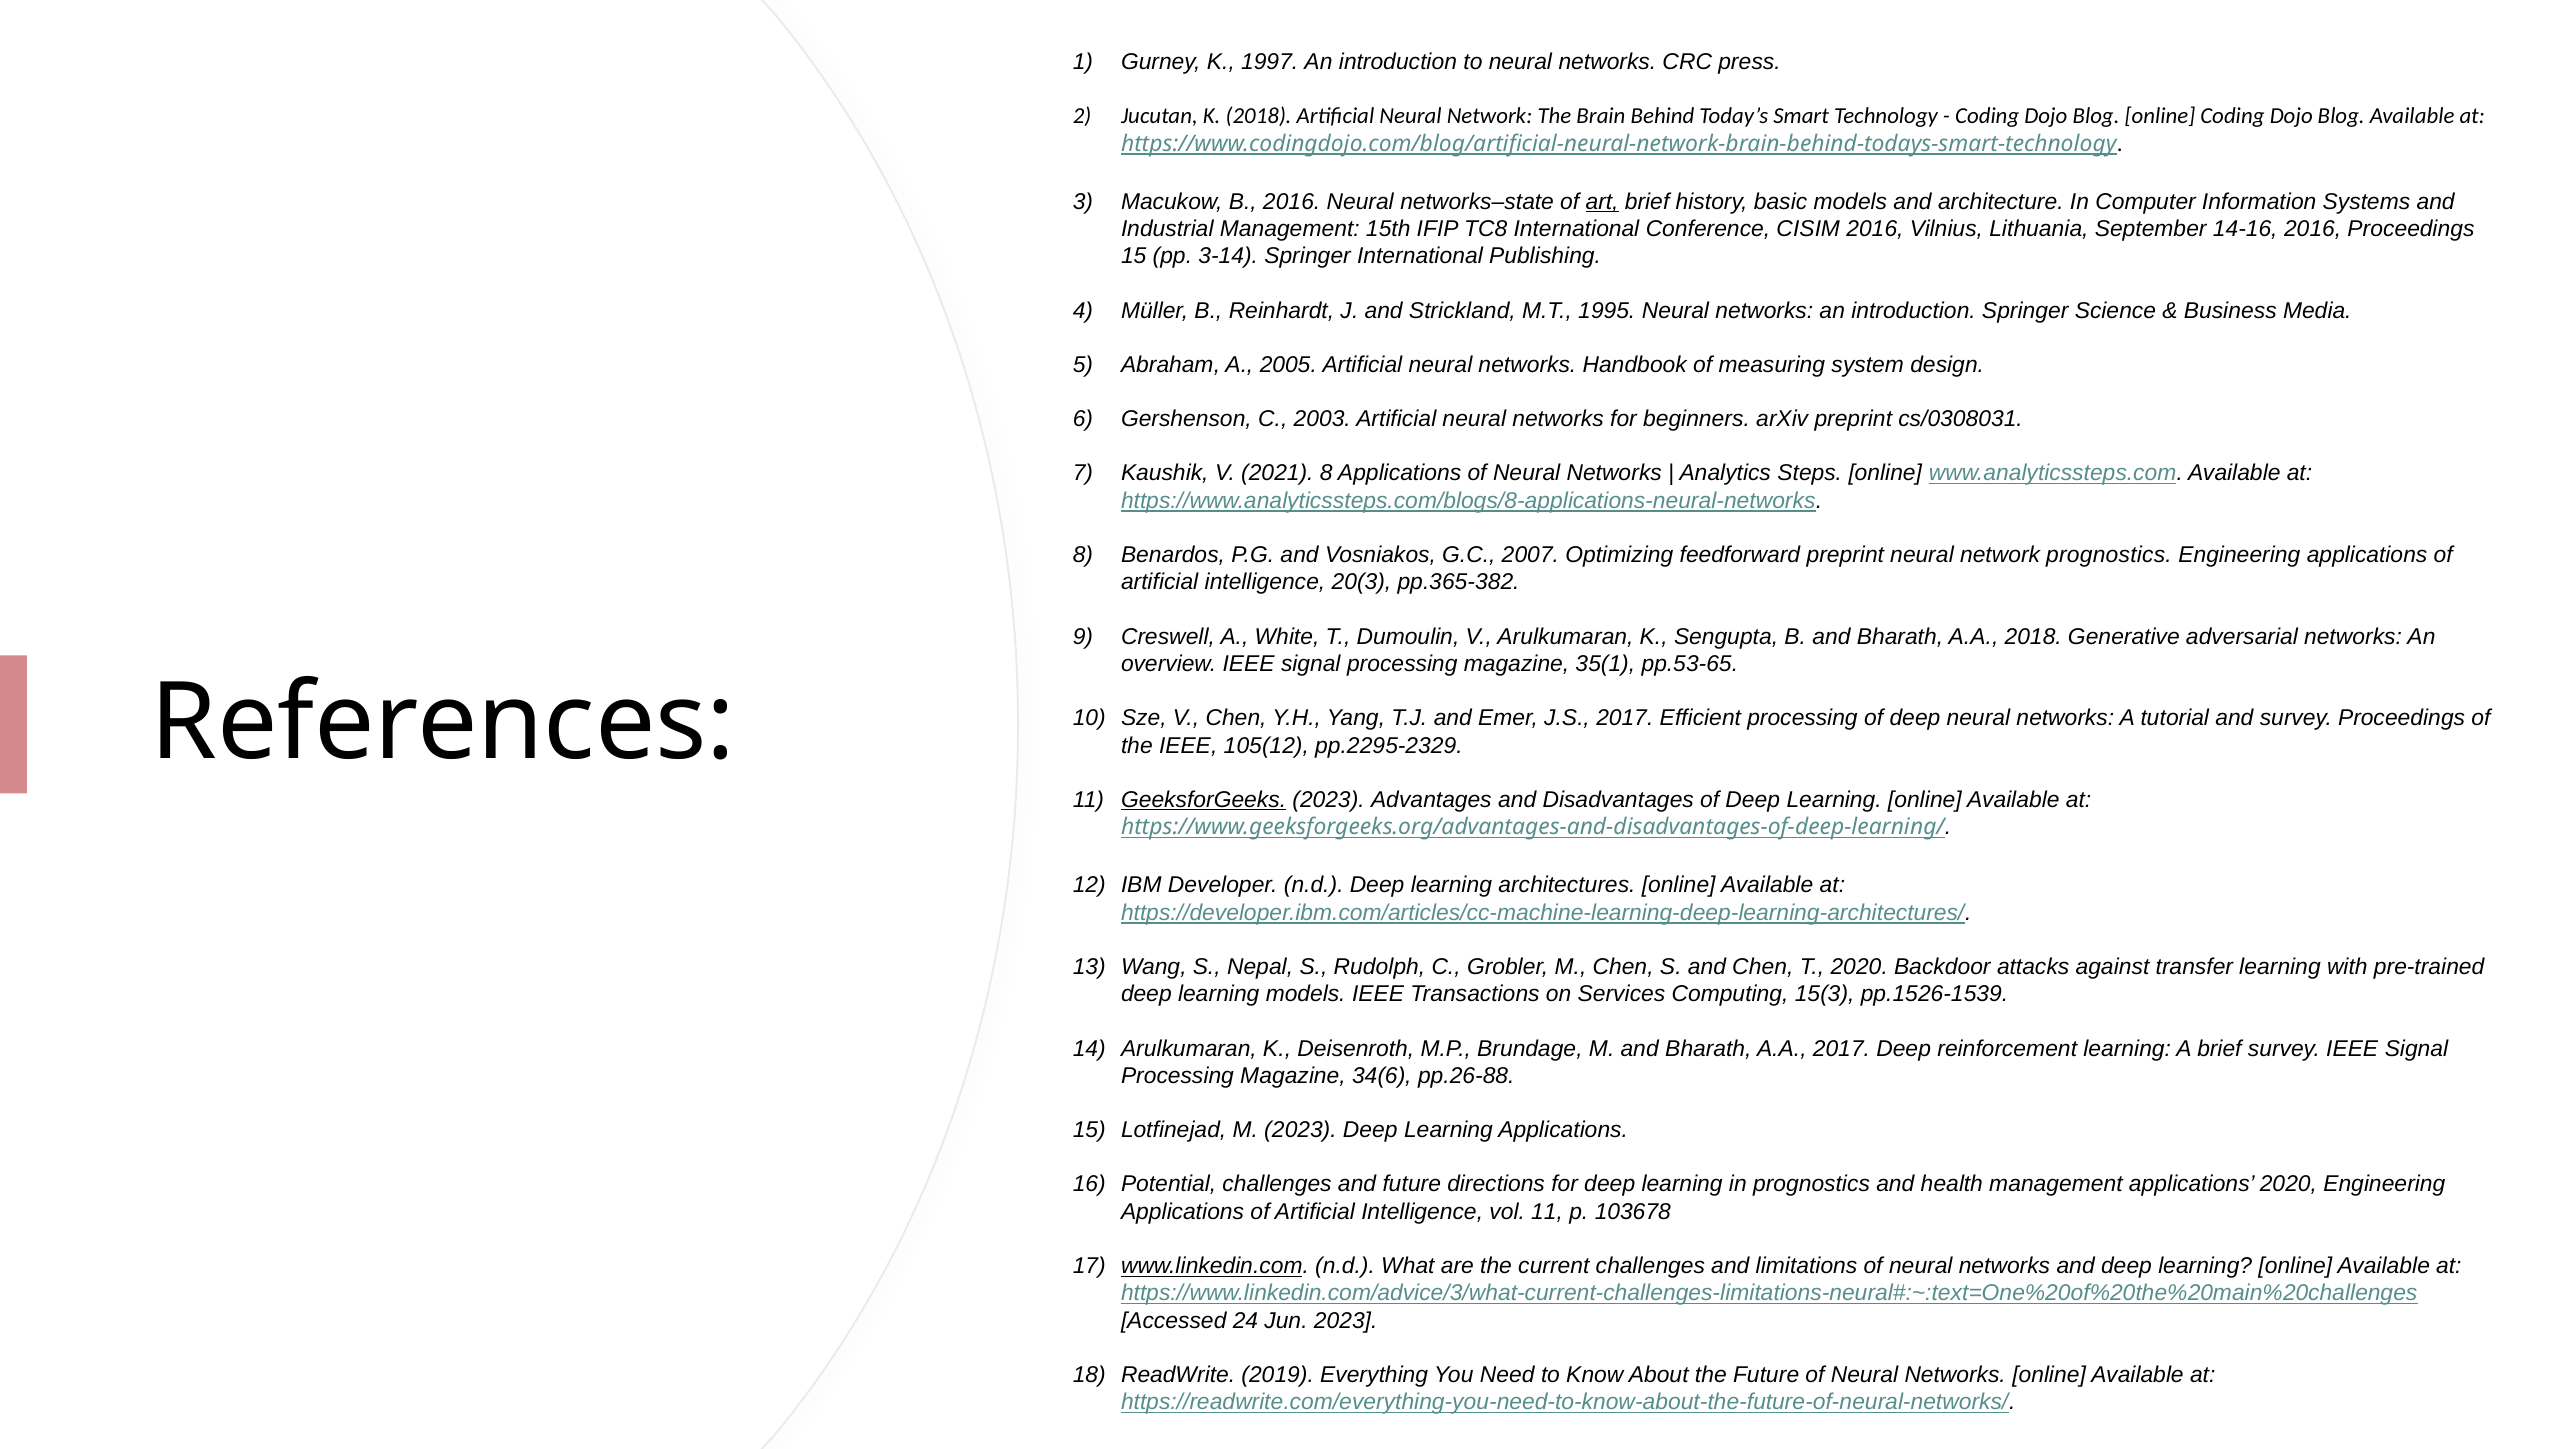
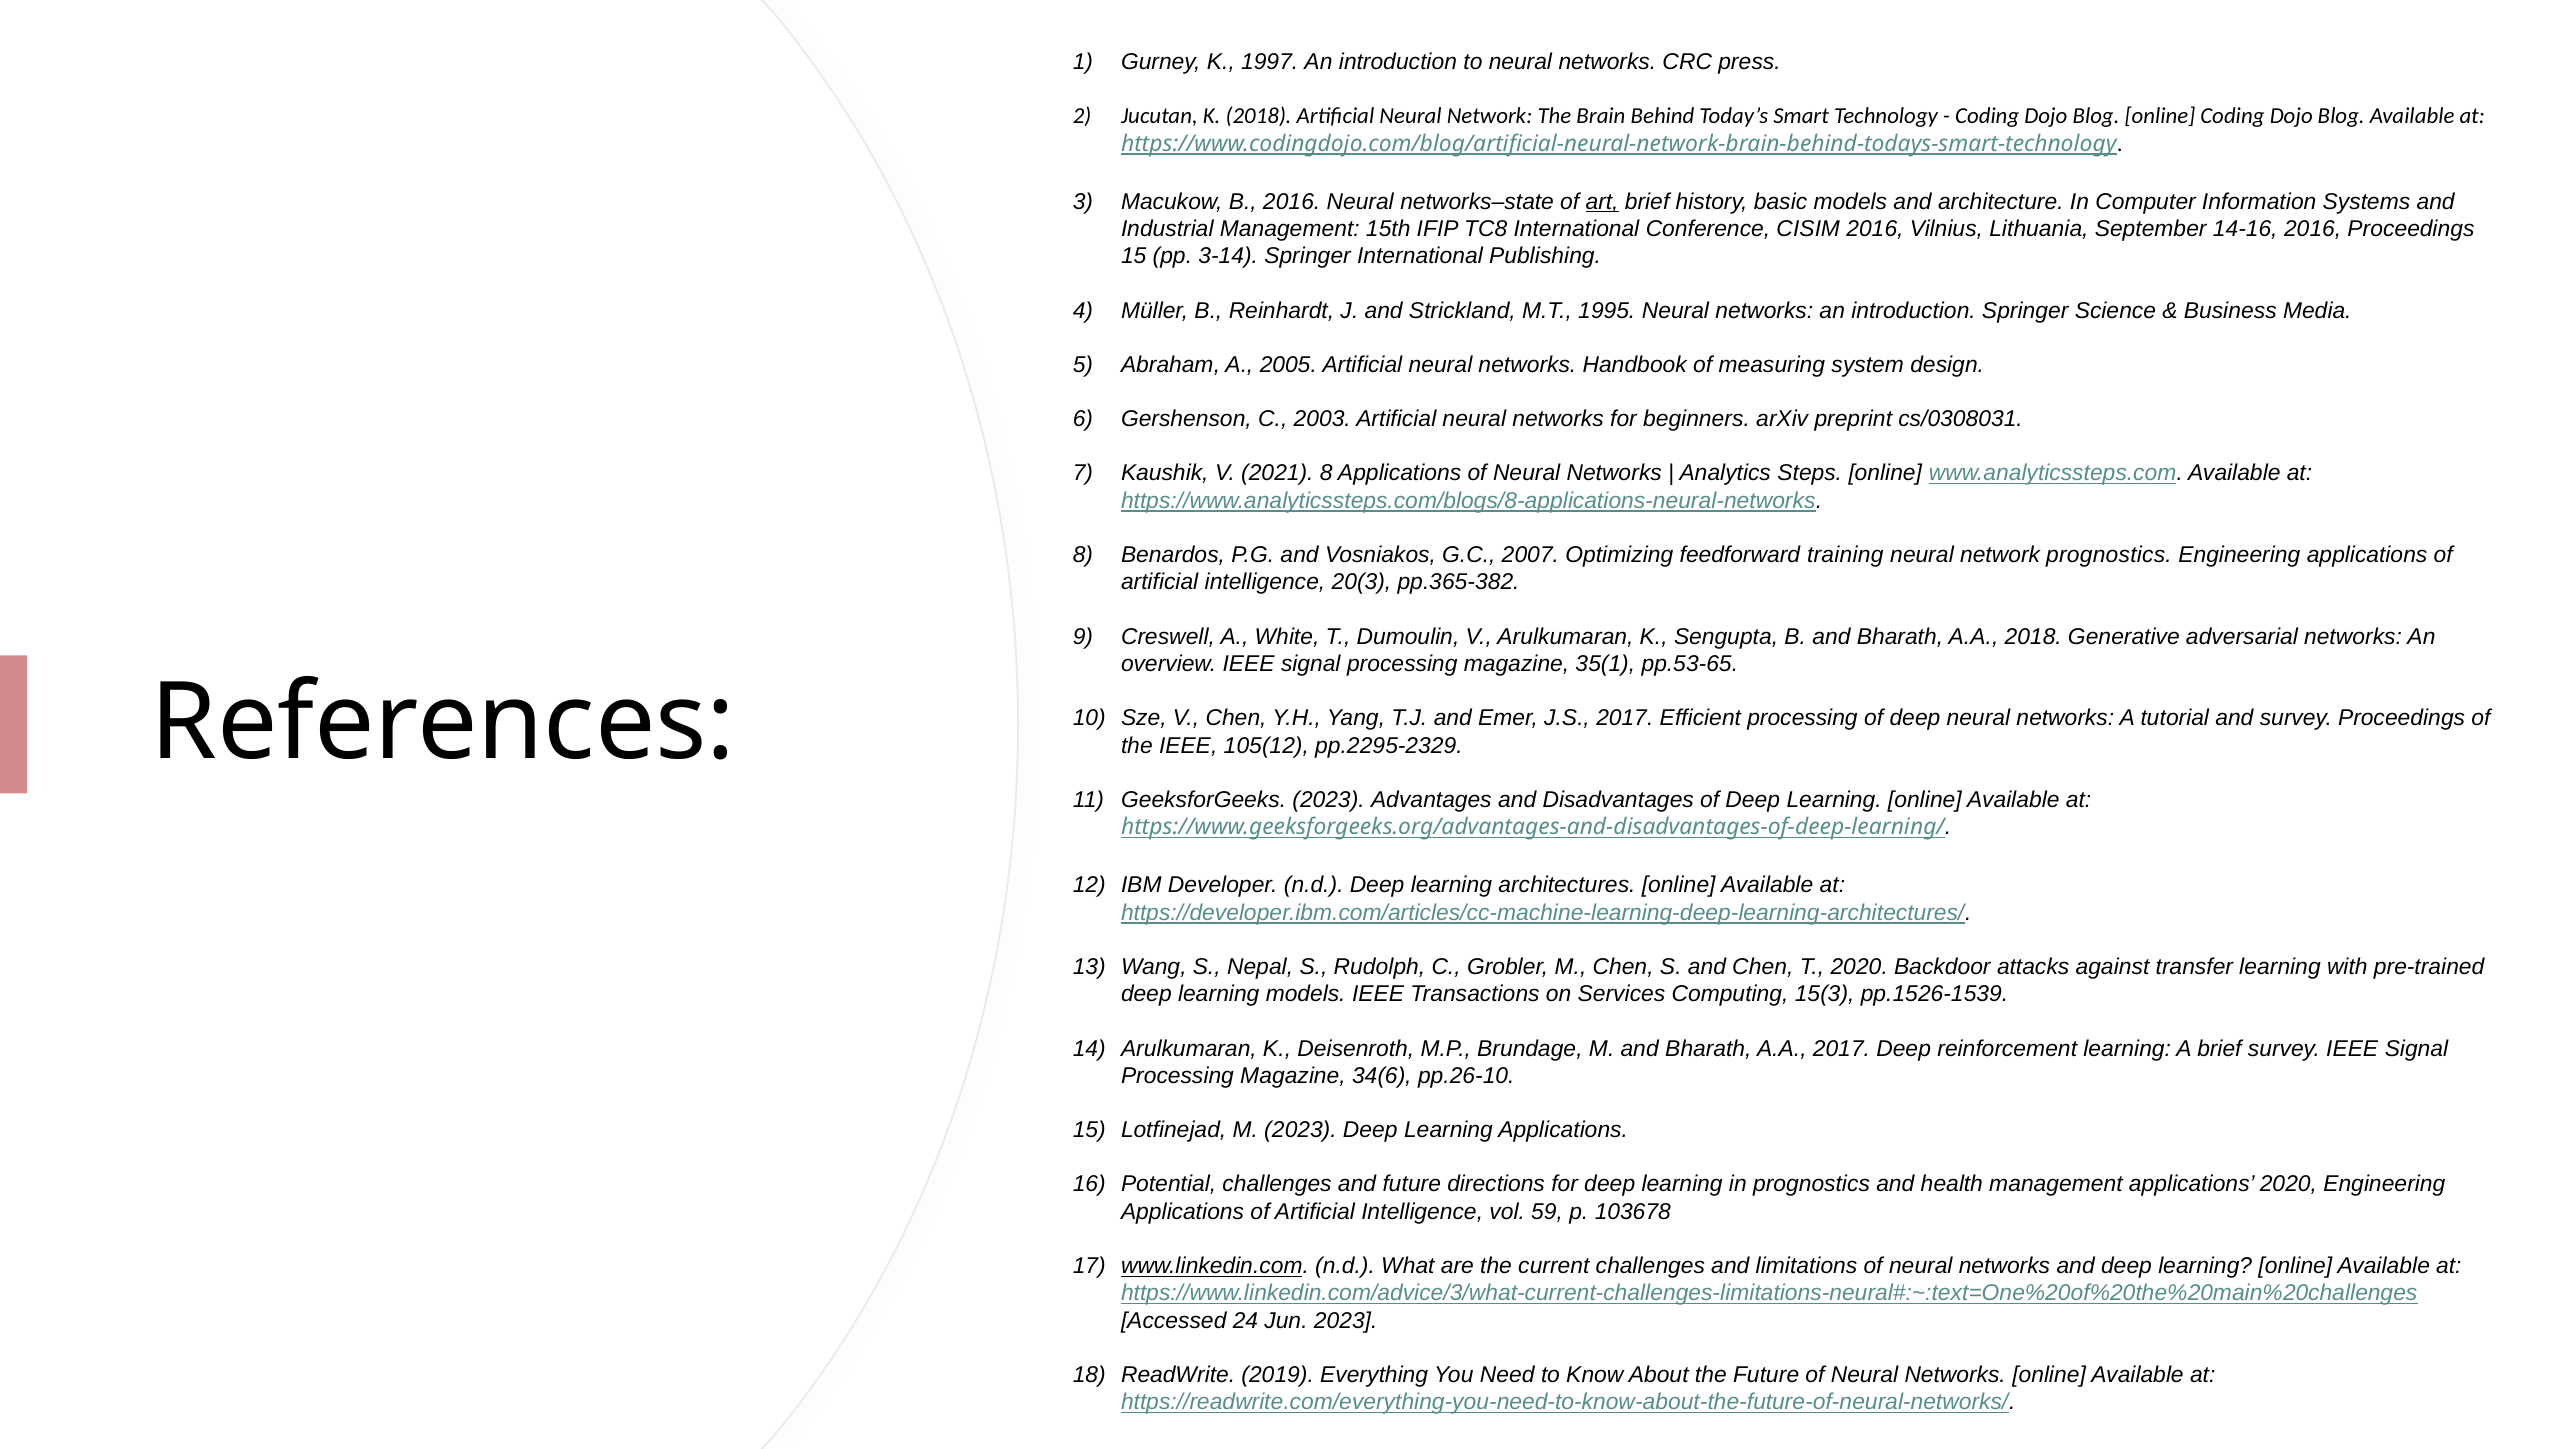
feedforward preprint: preprint -> training
GeeksforGeeks underline: present -> none
pp.26-88: pp.26-88 -> pp.26-10
vol 11: 11 -> 59
